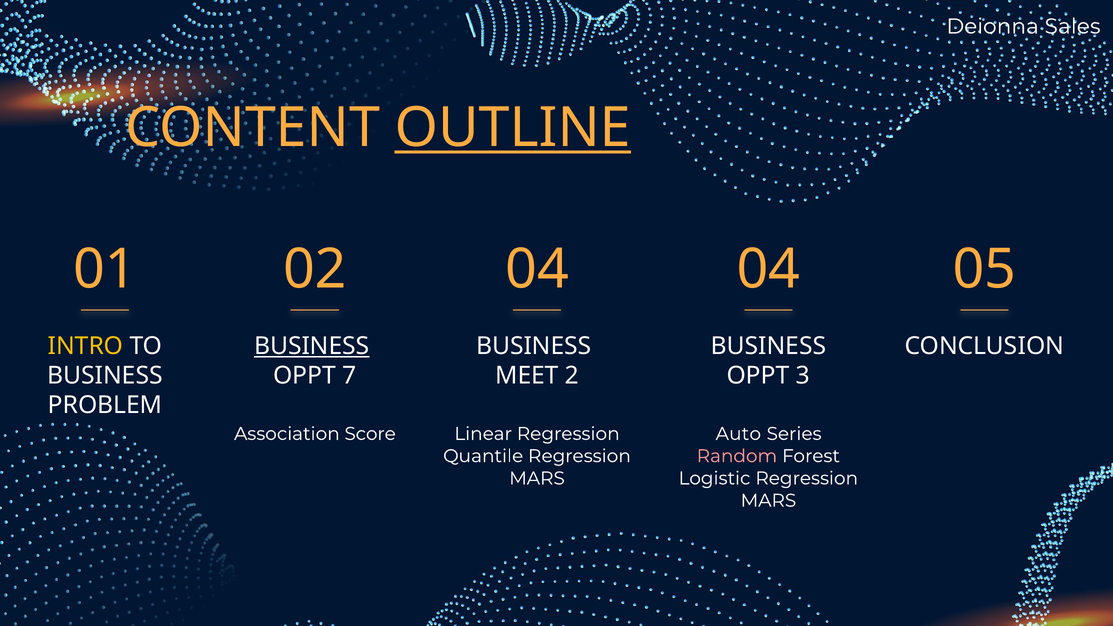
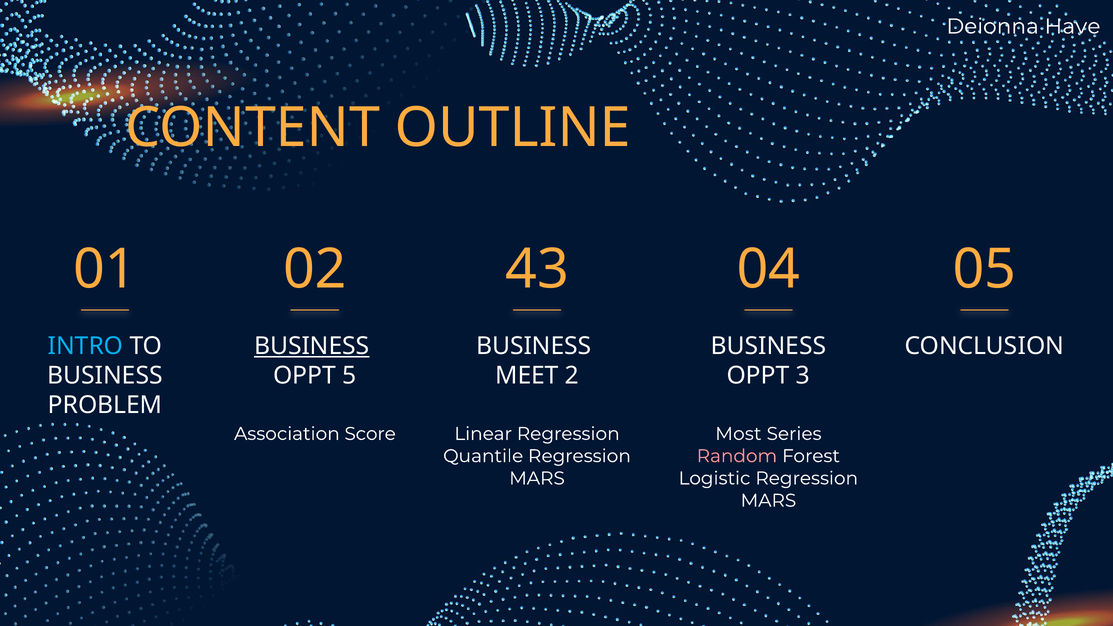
Sales: Sales -> Have
OUTLINE underline: present -> none
02 04: 04 -> 43
INTRO colour: yellow -> light blue
7: 7 -> 5
Auto: Auto -> Most
